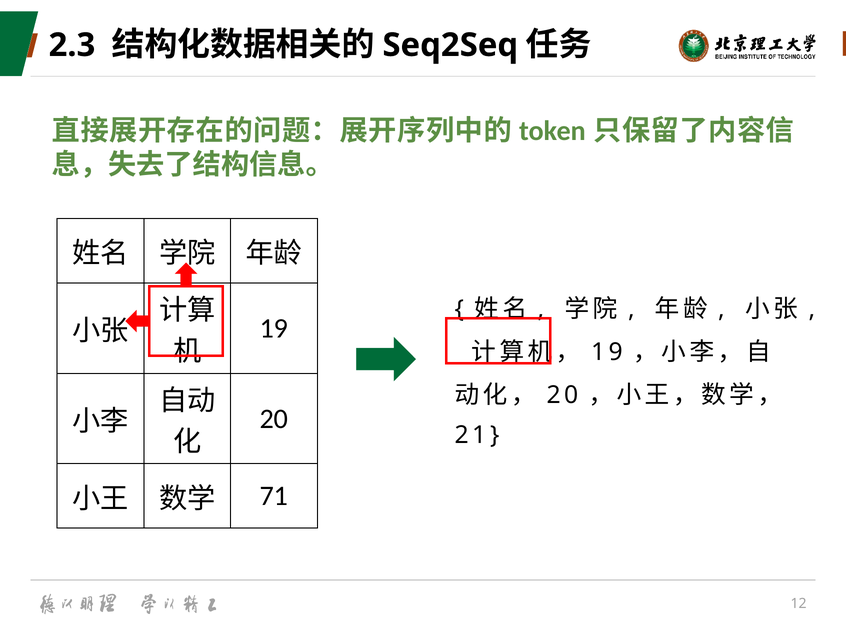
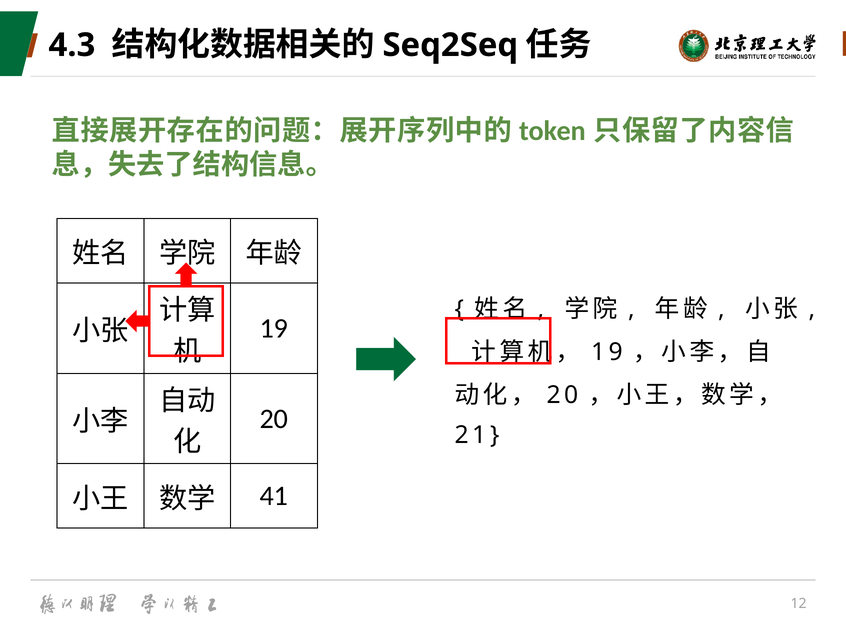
2.3: 2.3 -> 4.3
71: 71 -> 41
